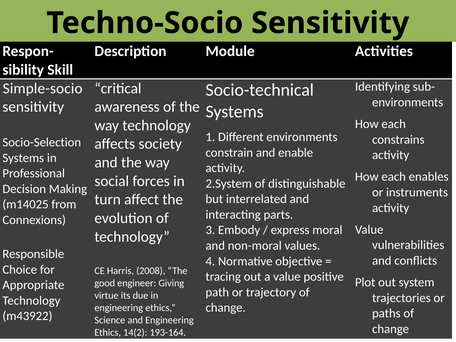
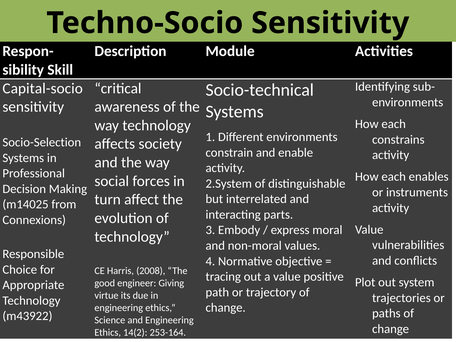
Simple-socio: Simple-socio -> Capital-socio
193-164: 193-164 -> 253-164
